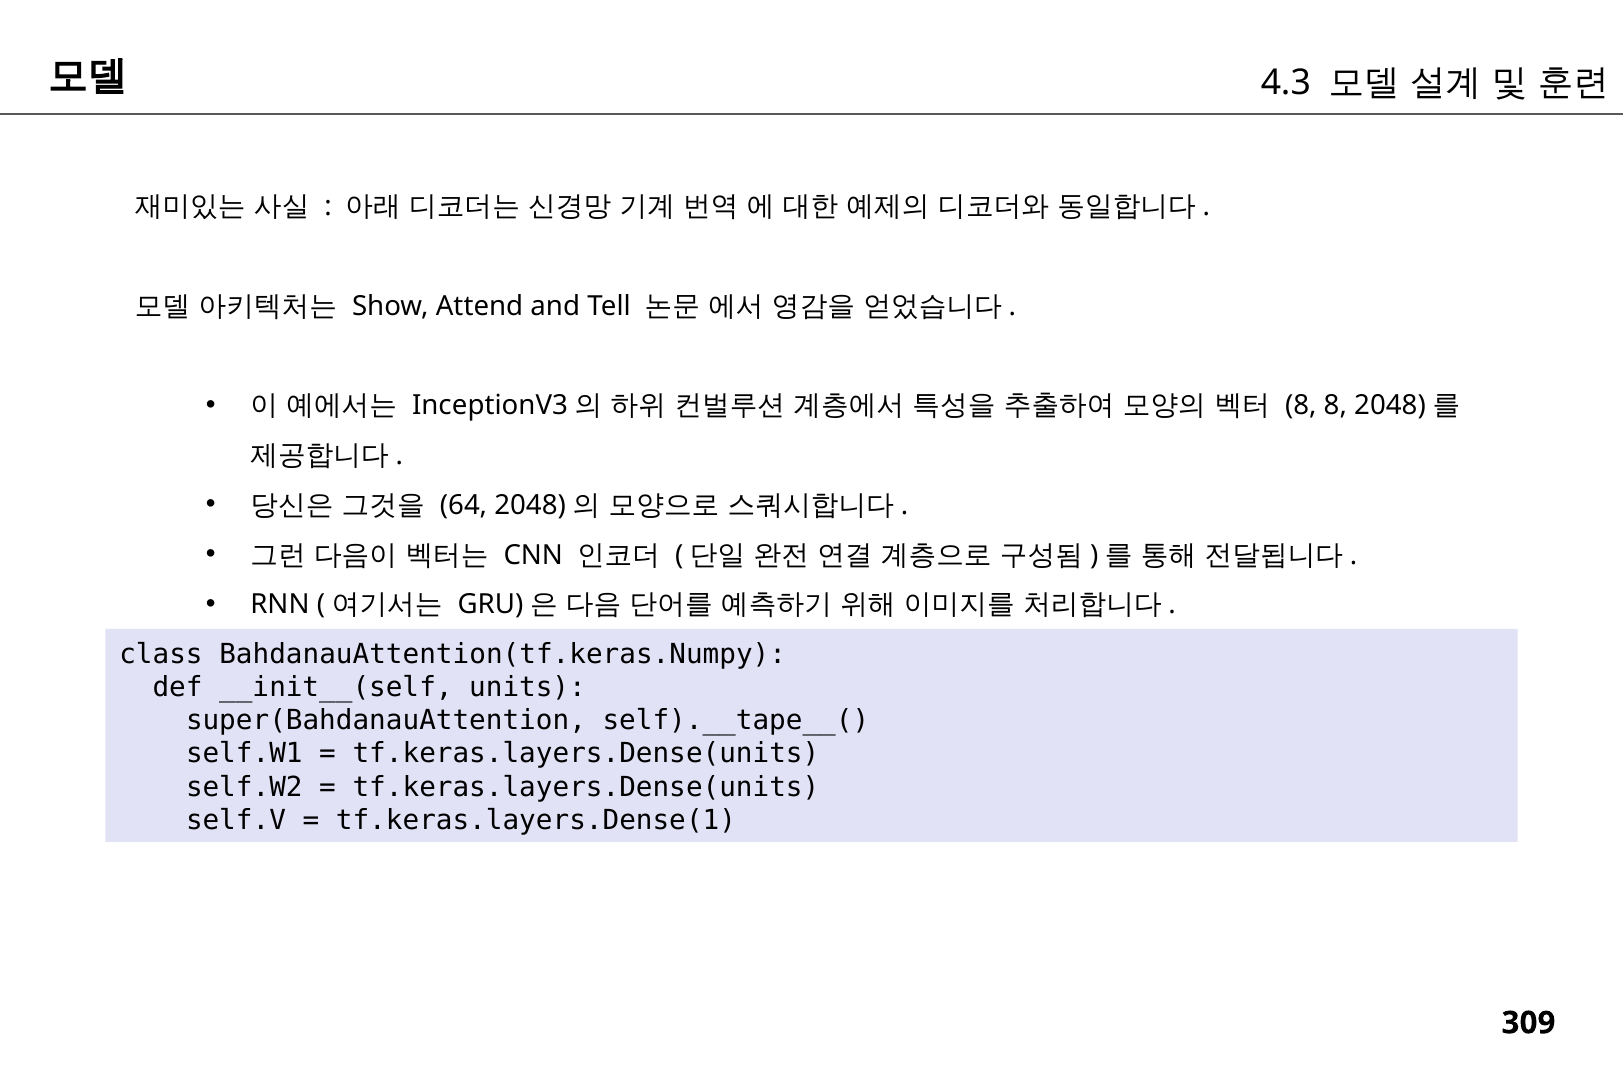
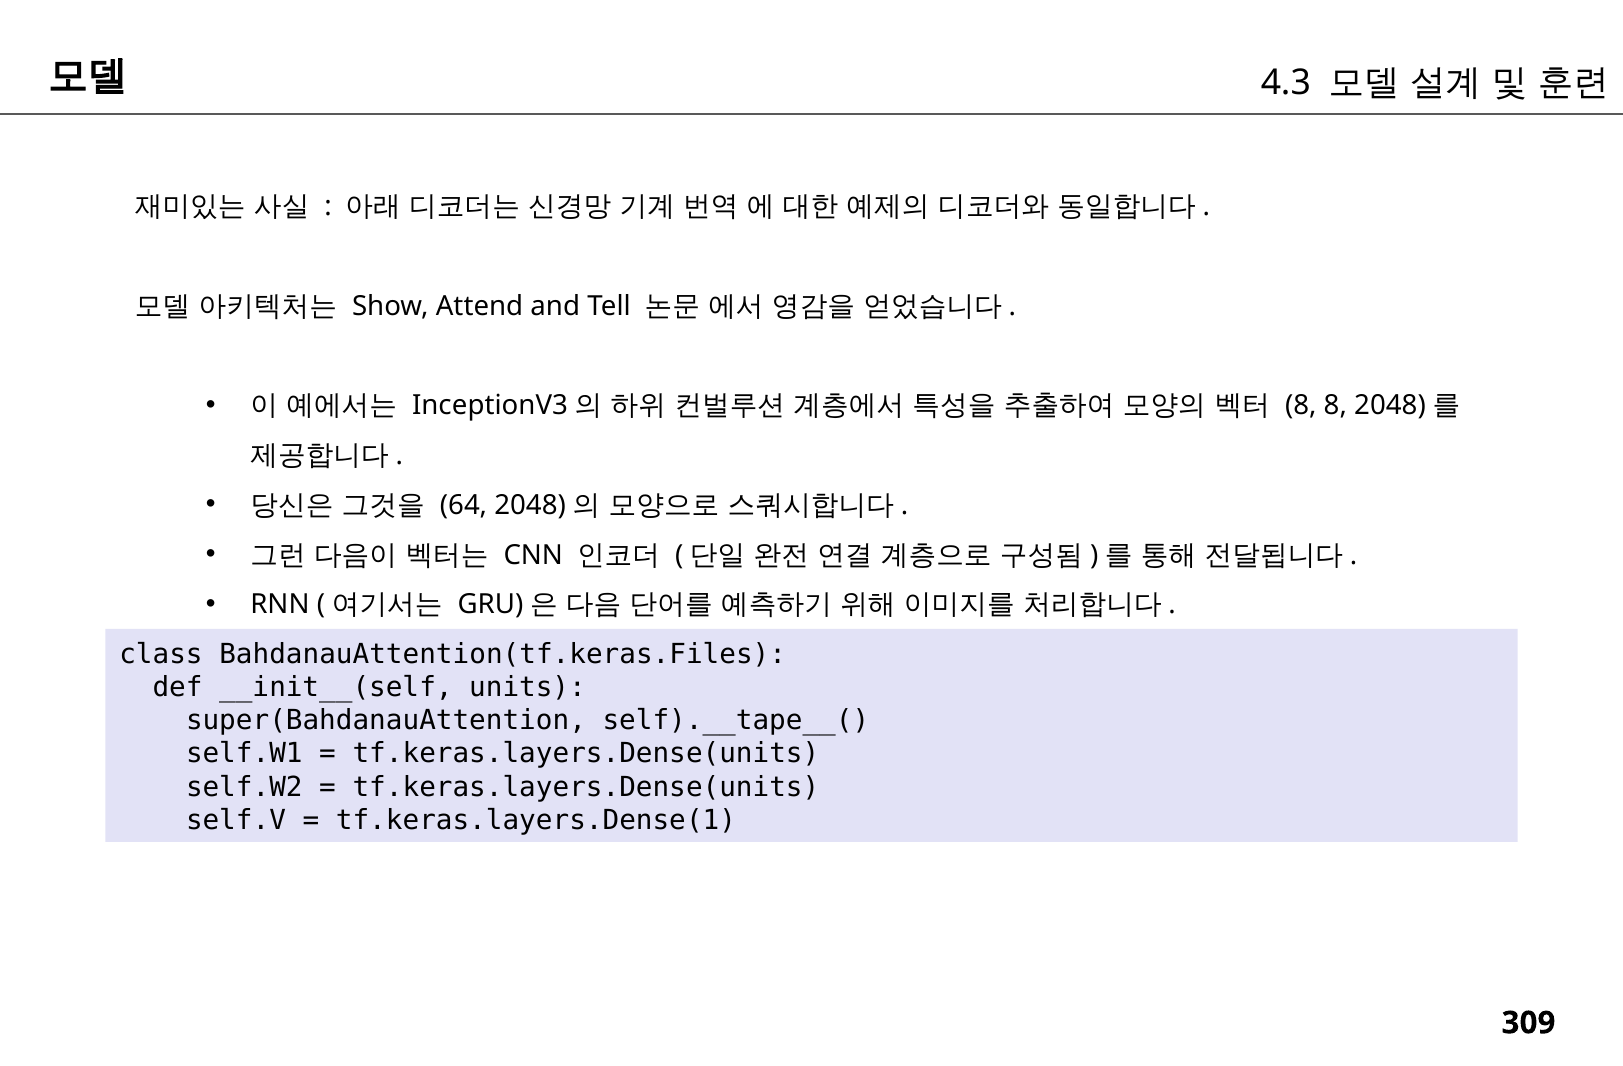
BahdanauAttention(tf.keras.Numpy: BahdanauAttention(tf.keras.Numpy -> BahdanauAttention(tf.keras.Files
